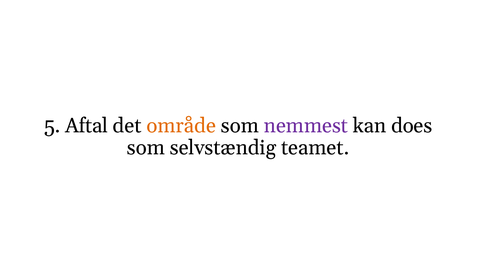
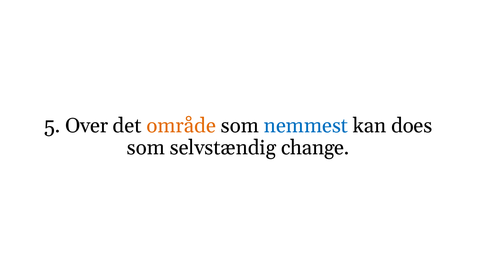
Aftal: Aftal -> Over
nemmest colour: purple -> blue
teamet: teamet -> change
